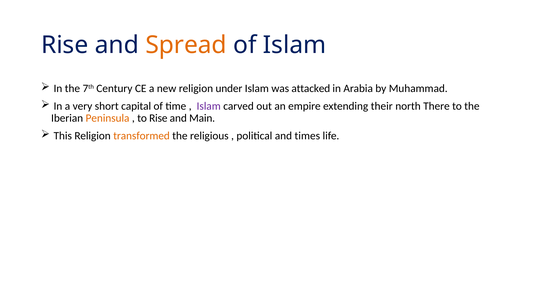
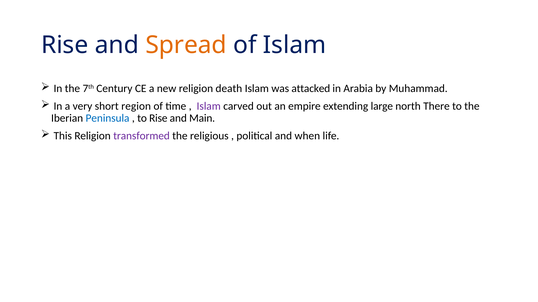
under: under -> death
capital: capital -> region
their: their -> large
Peninsula colour: orange -> blue
transformed colour: orange -> purple
times: times -> when
